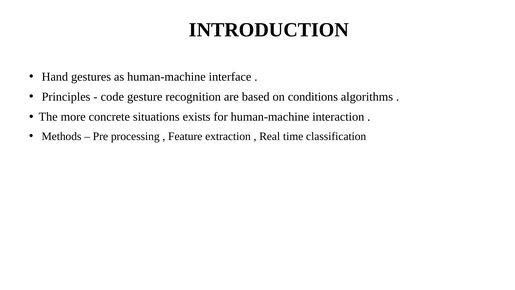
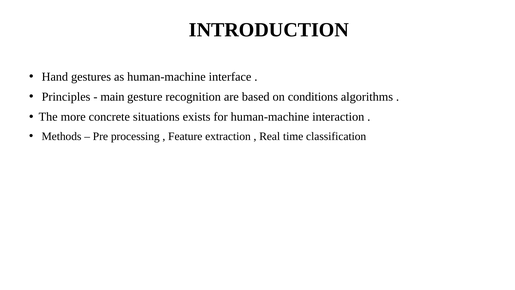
code: code -> main
